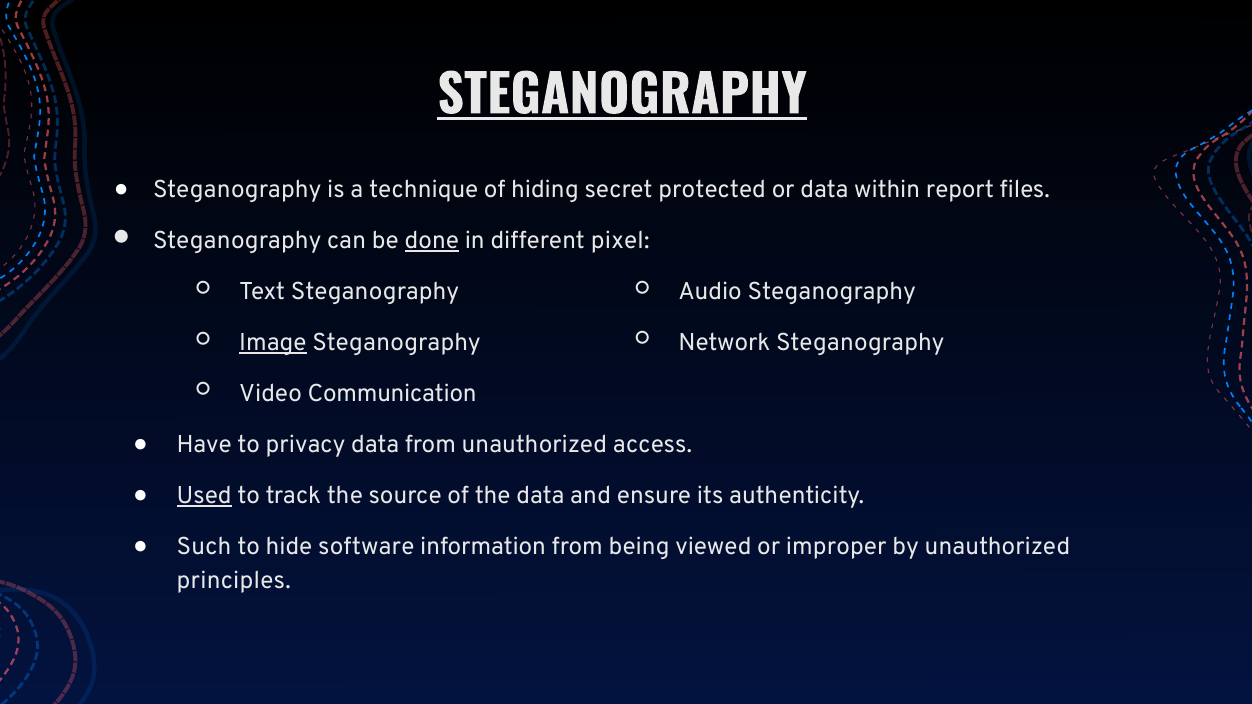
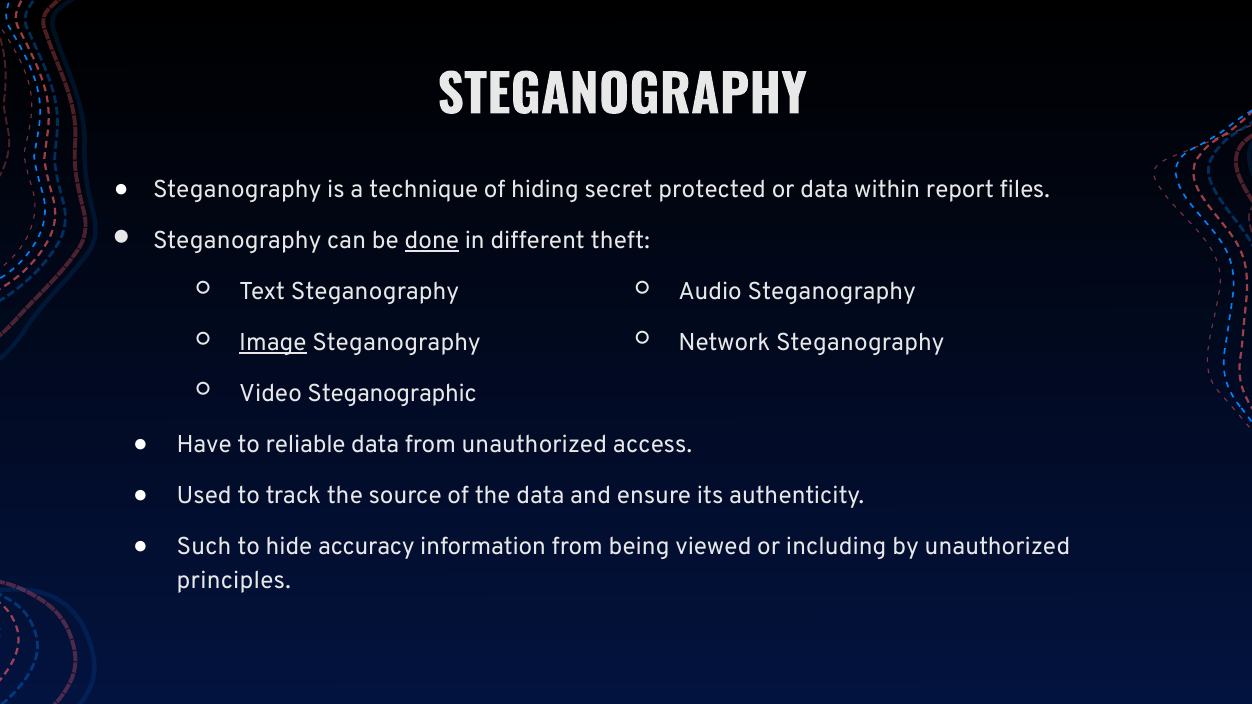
STEGANOGRAPHY at (622, 96) underline: present -> none
pixel: pixel -> theft
Communication: Communication -> Steganographic
privacy: privacy -> reliable
Used underline: present -> none
software: software -> accuracy
improper: improper -> including
